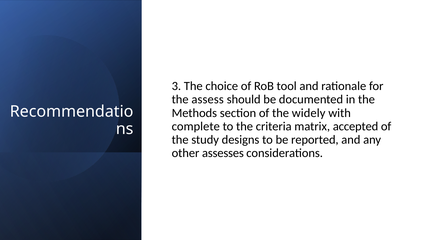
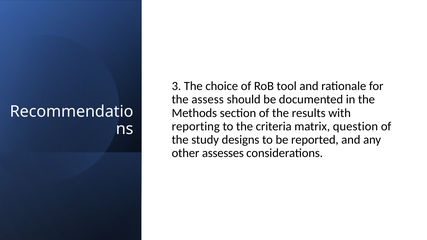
widely: widely -> results
complete: complete -> reporting
accepted: accepted -> question
